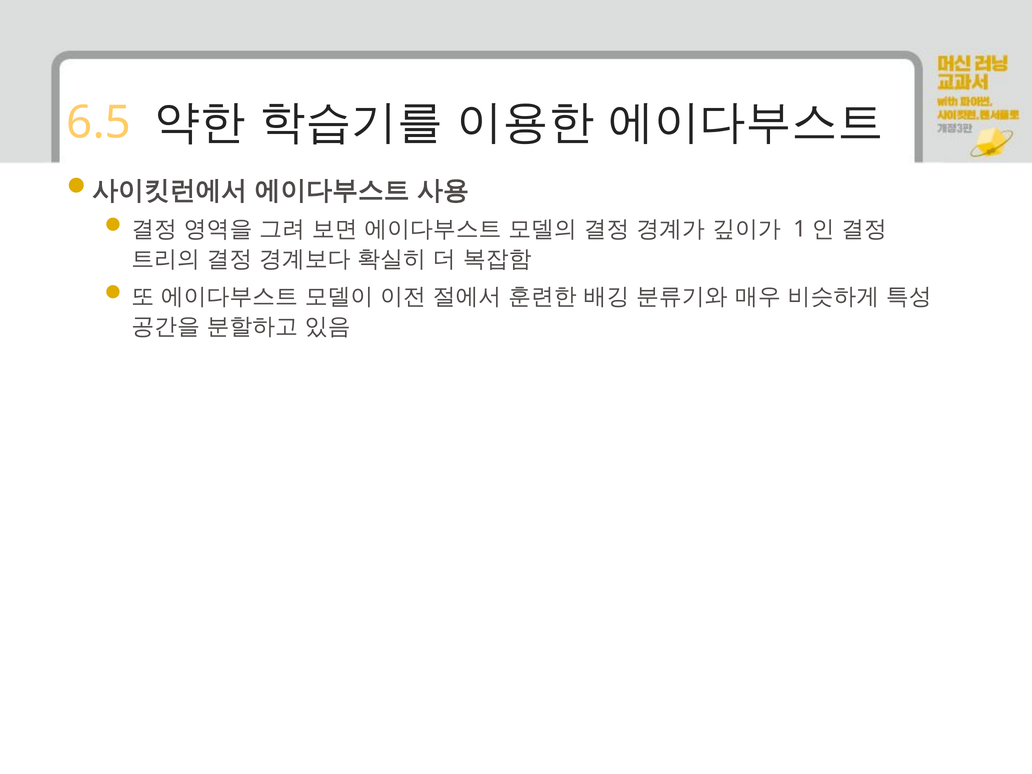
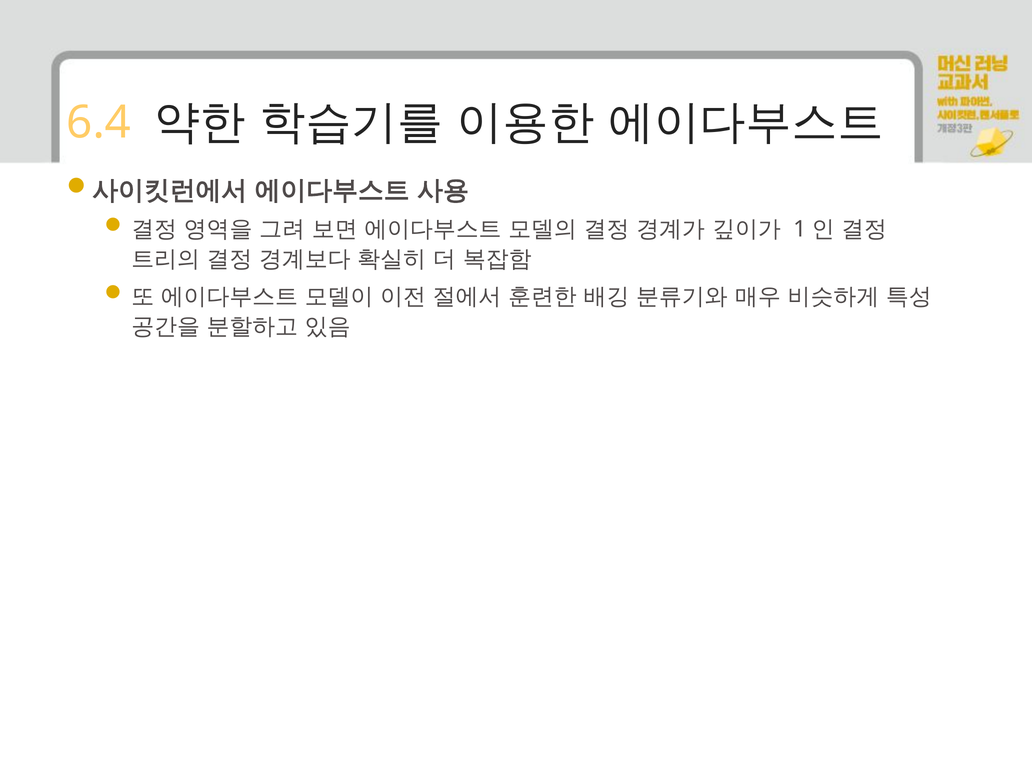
6.5: 6.5 -> 6.4
